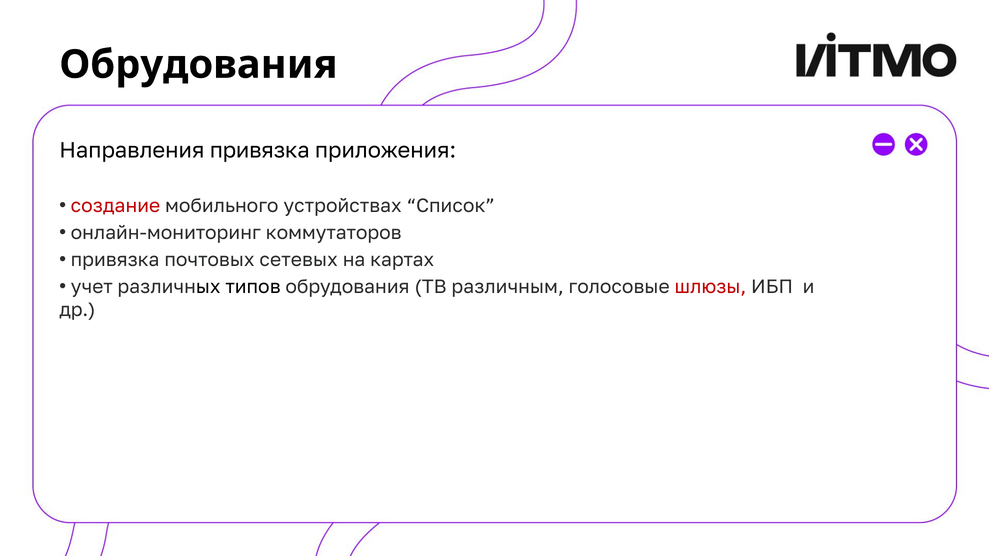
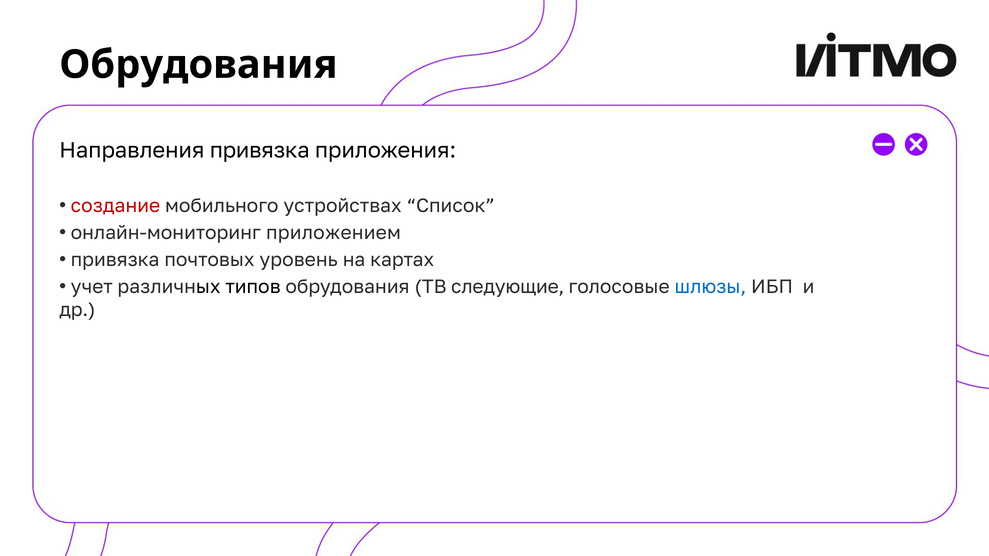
коммутаторов: коммутаторов -> приложением
сетевых: сетевых -> уровень
различным: различным -> следующие
шлюзы colour: red -> blue
